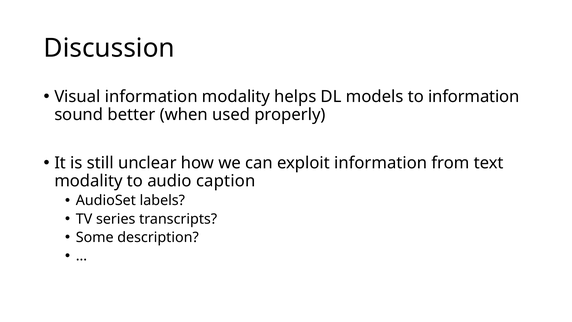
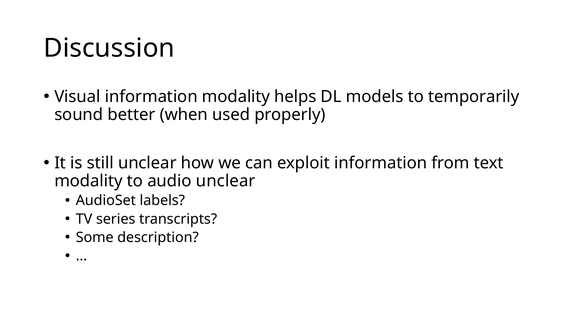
to information: information -> temporarily
audio caption: caption -> unclear
